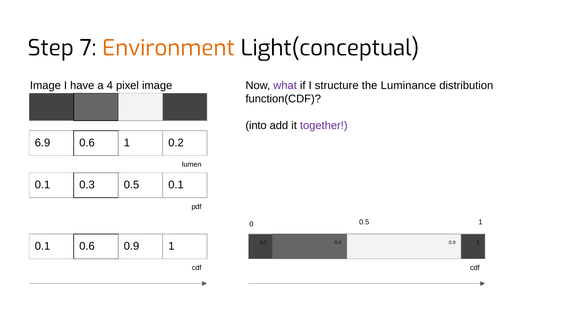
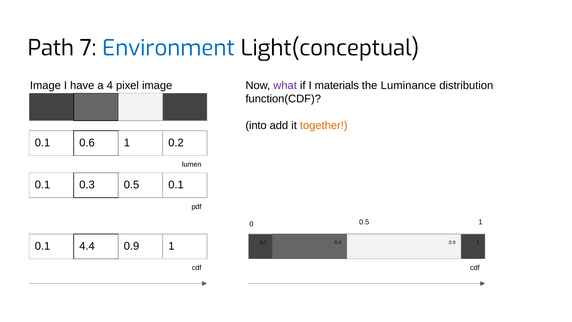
Step: Step -> Path
Environment colour: orange -> blue
structure: structure -> materials
together colour: purple -> orange
6.9 at (43, 143): 6.9 -> 0.1
0.1 0.6: 0.6 -> 4.4
